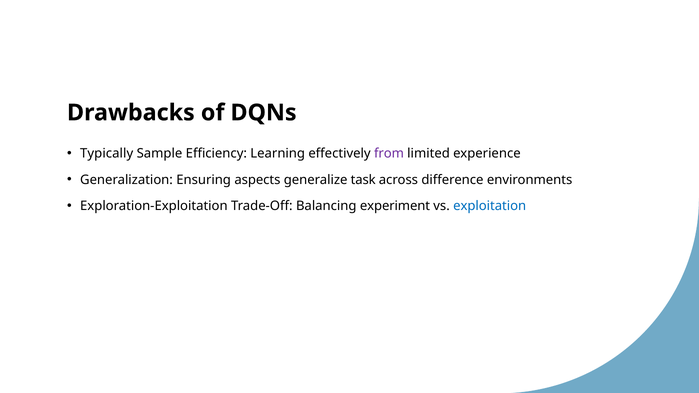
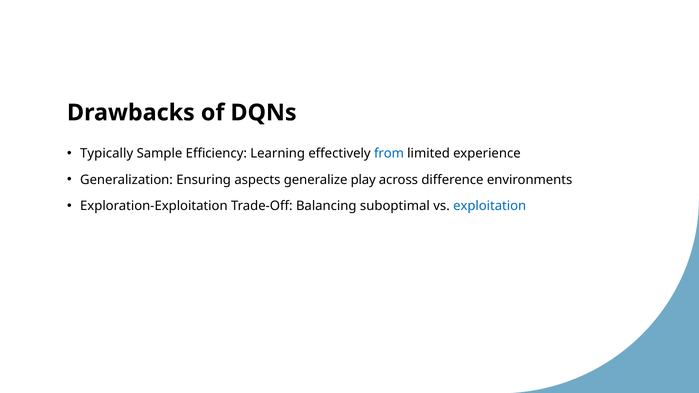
from colour: purple -> blue
task: task -> play
experiment: experiment -> suboptimal
